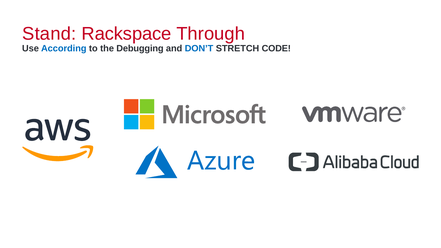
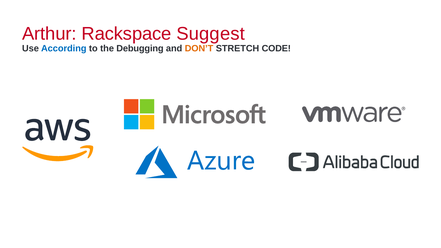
Stand: Stand -> Arthur
Through: Through -> Suggest
DON’T colour: blue -> orange
